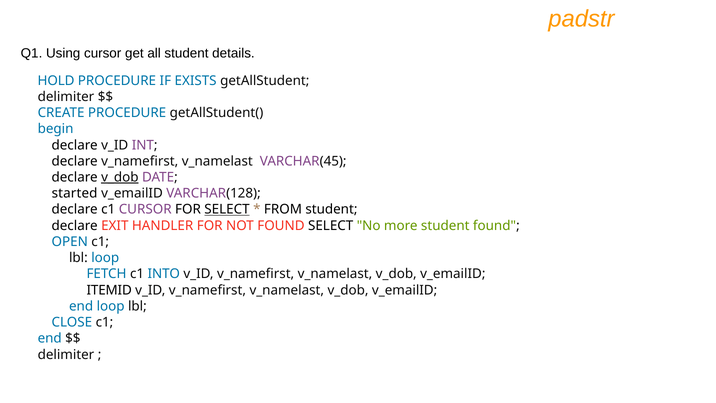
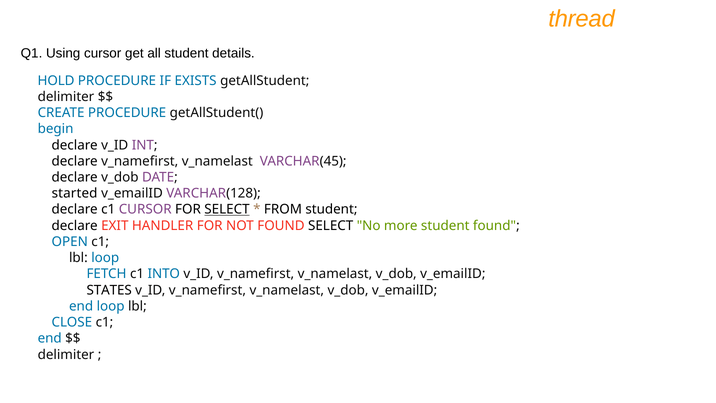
padstr: padstr -> thread
v_dob at (120, 177) underline: present -> none
ITEMID: ITEMID -> STATES
